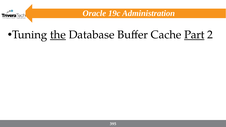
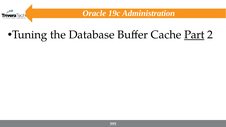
the underline: present -> none
